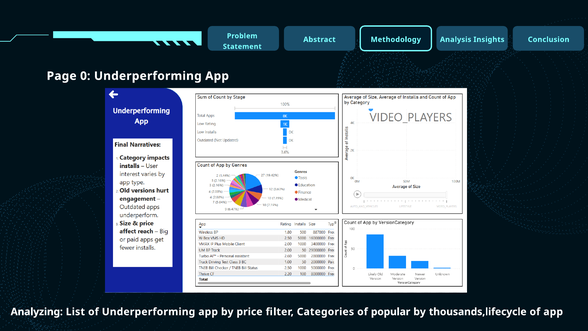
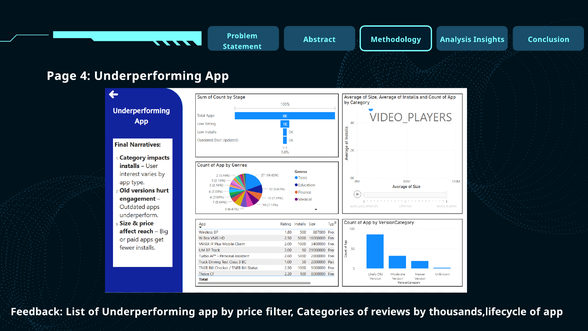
0: 0 -> 4
Analyzing: Analyzing -> Feedback
popular: popular -> reviews
